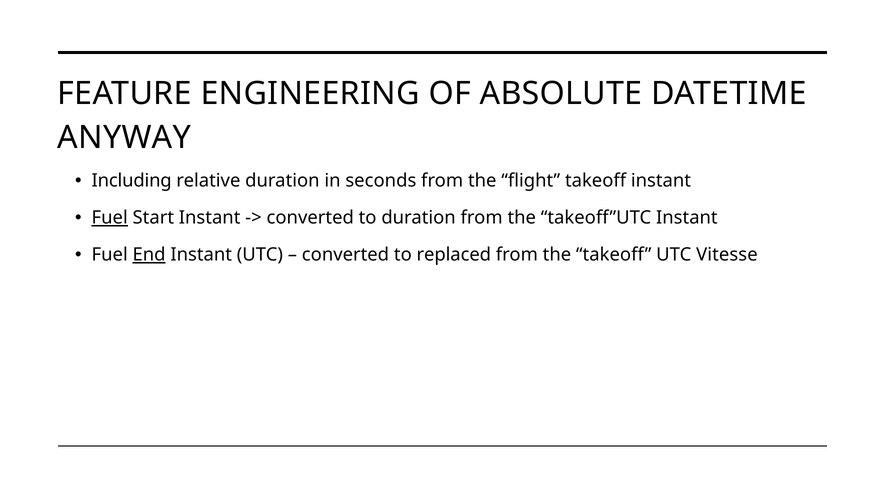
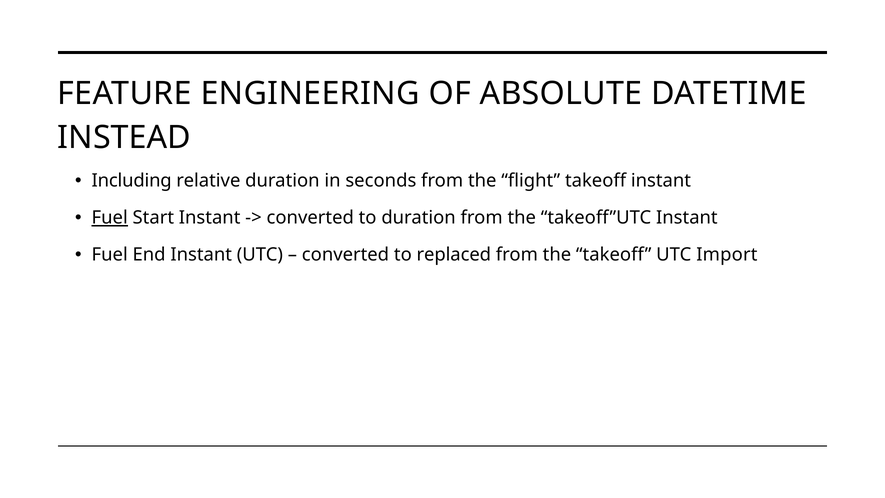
ANYWAY: ANYWAY -> INSTEAD
End underline: present -> none
Vitesse: Vitesse -> Import
